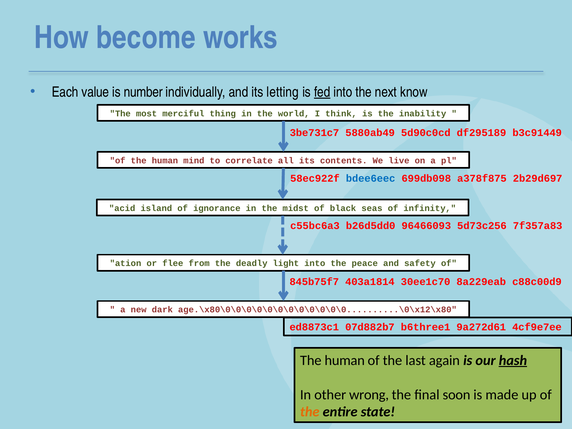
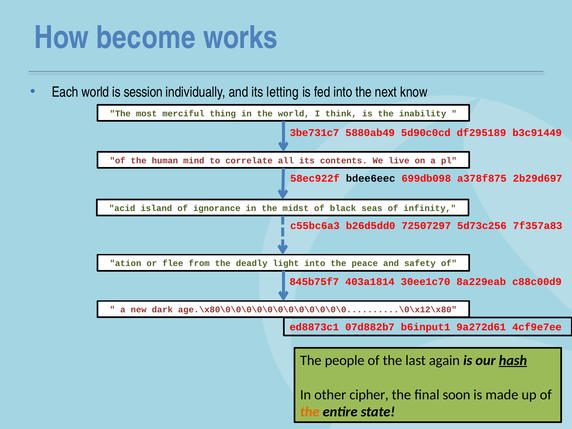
Each value: value -> world
number: number -> session
fed underline: present -> none
bdee6eec colour: blue -> black
96466093: 96466093 -> 72507297
b6three1: b6three1 -> b6input1
human at (345, 360): human -> people
wrong: wrong -> cipher
